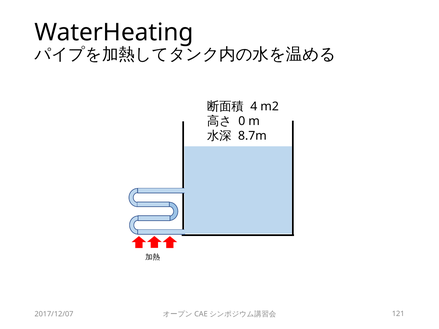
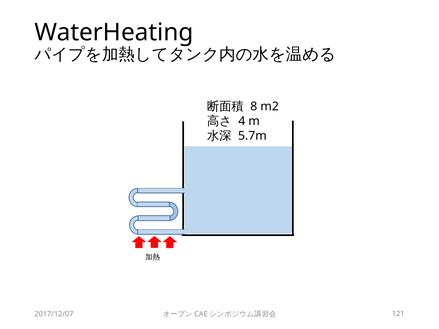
4: 4 -> 8
0: 0 -> 4
8.7m: 8.7m -> 5.7m
